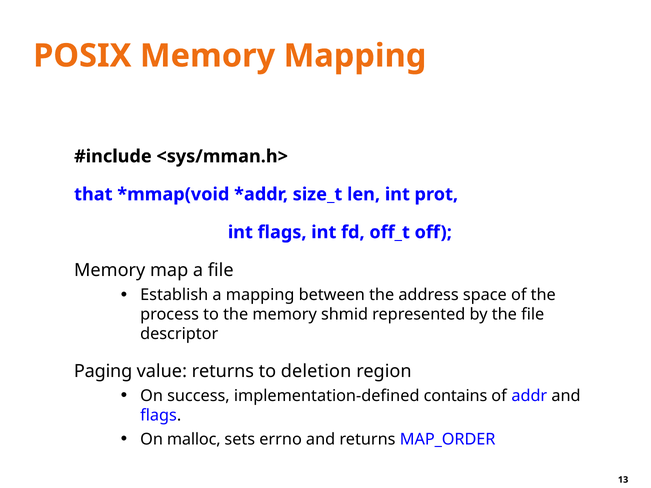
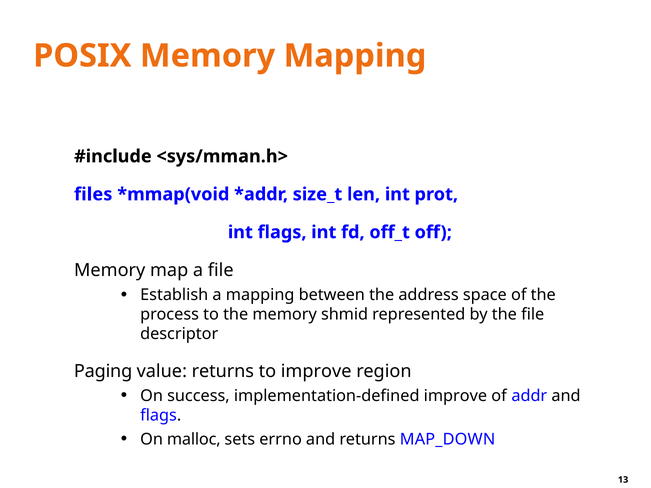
that: that -> files
to deletion: deletion -> improve
implementation-defined contains: contains -> improve
MAP_ORDER: MAP_ORDER -> MAP_DOWN
